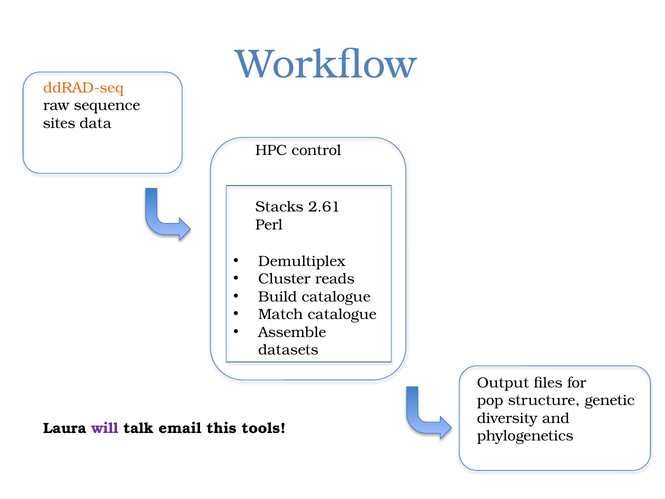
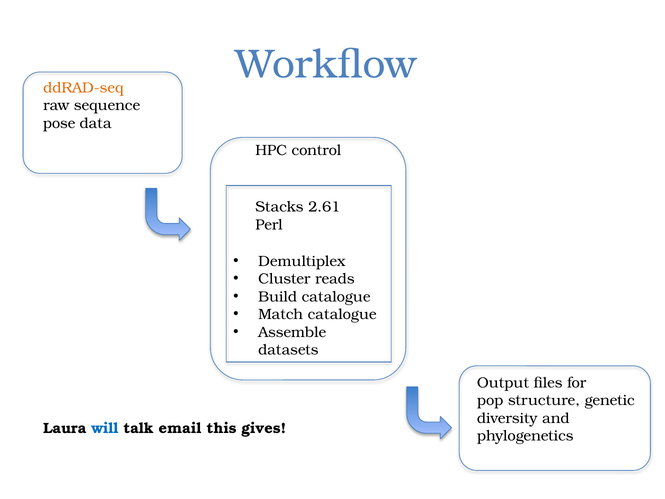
sites: sites -> pose
will colour: purple -> blue
tools: tools -> gives
